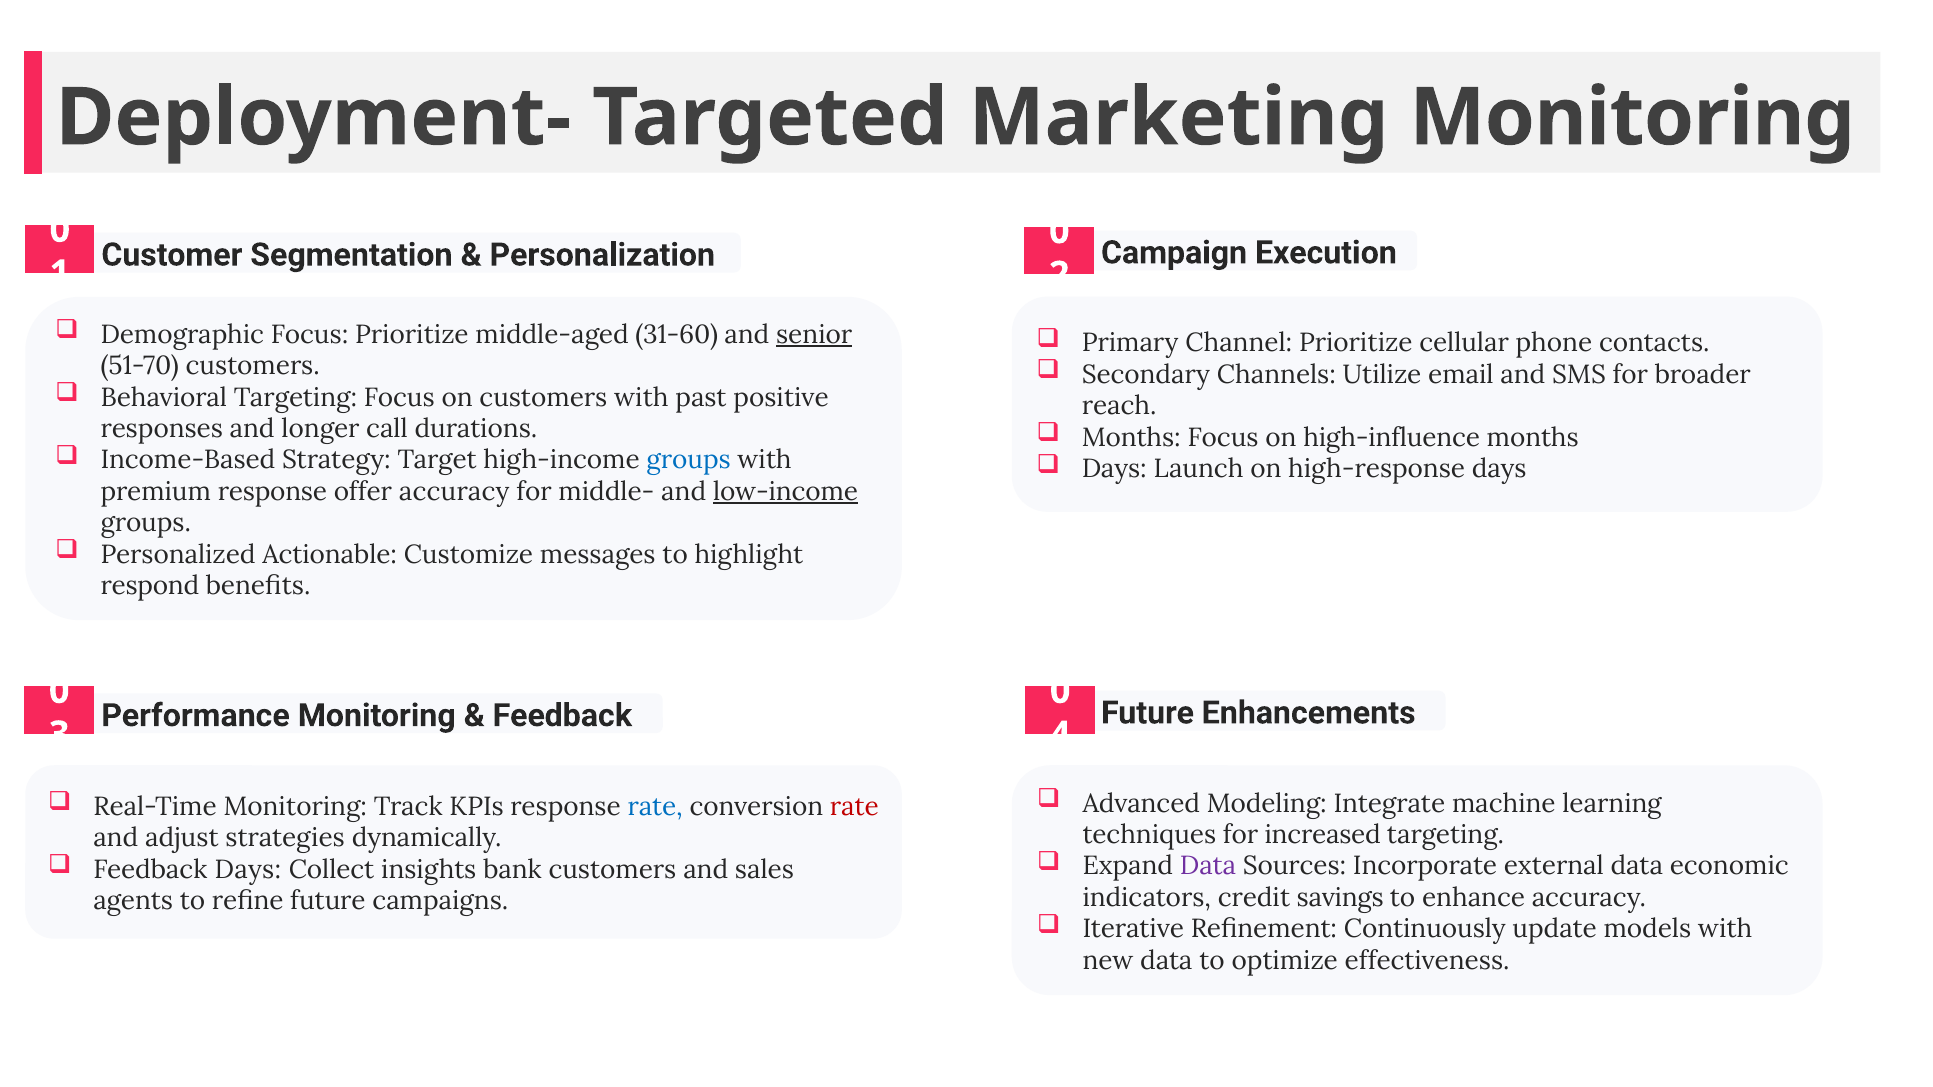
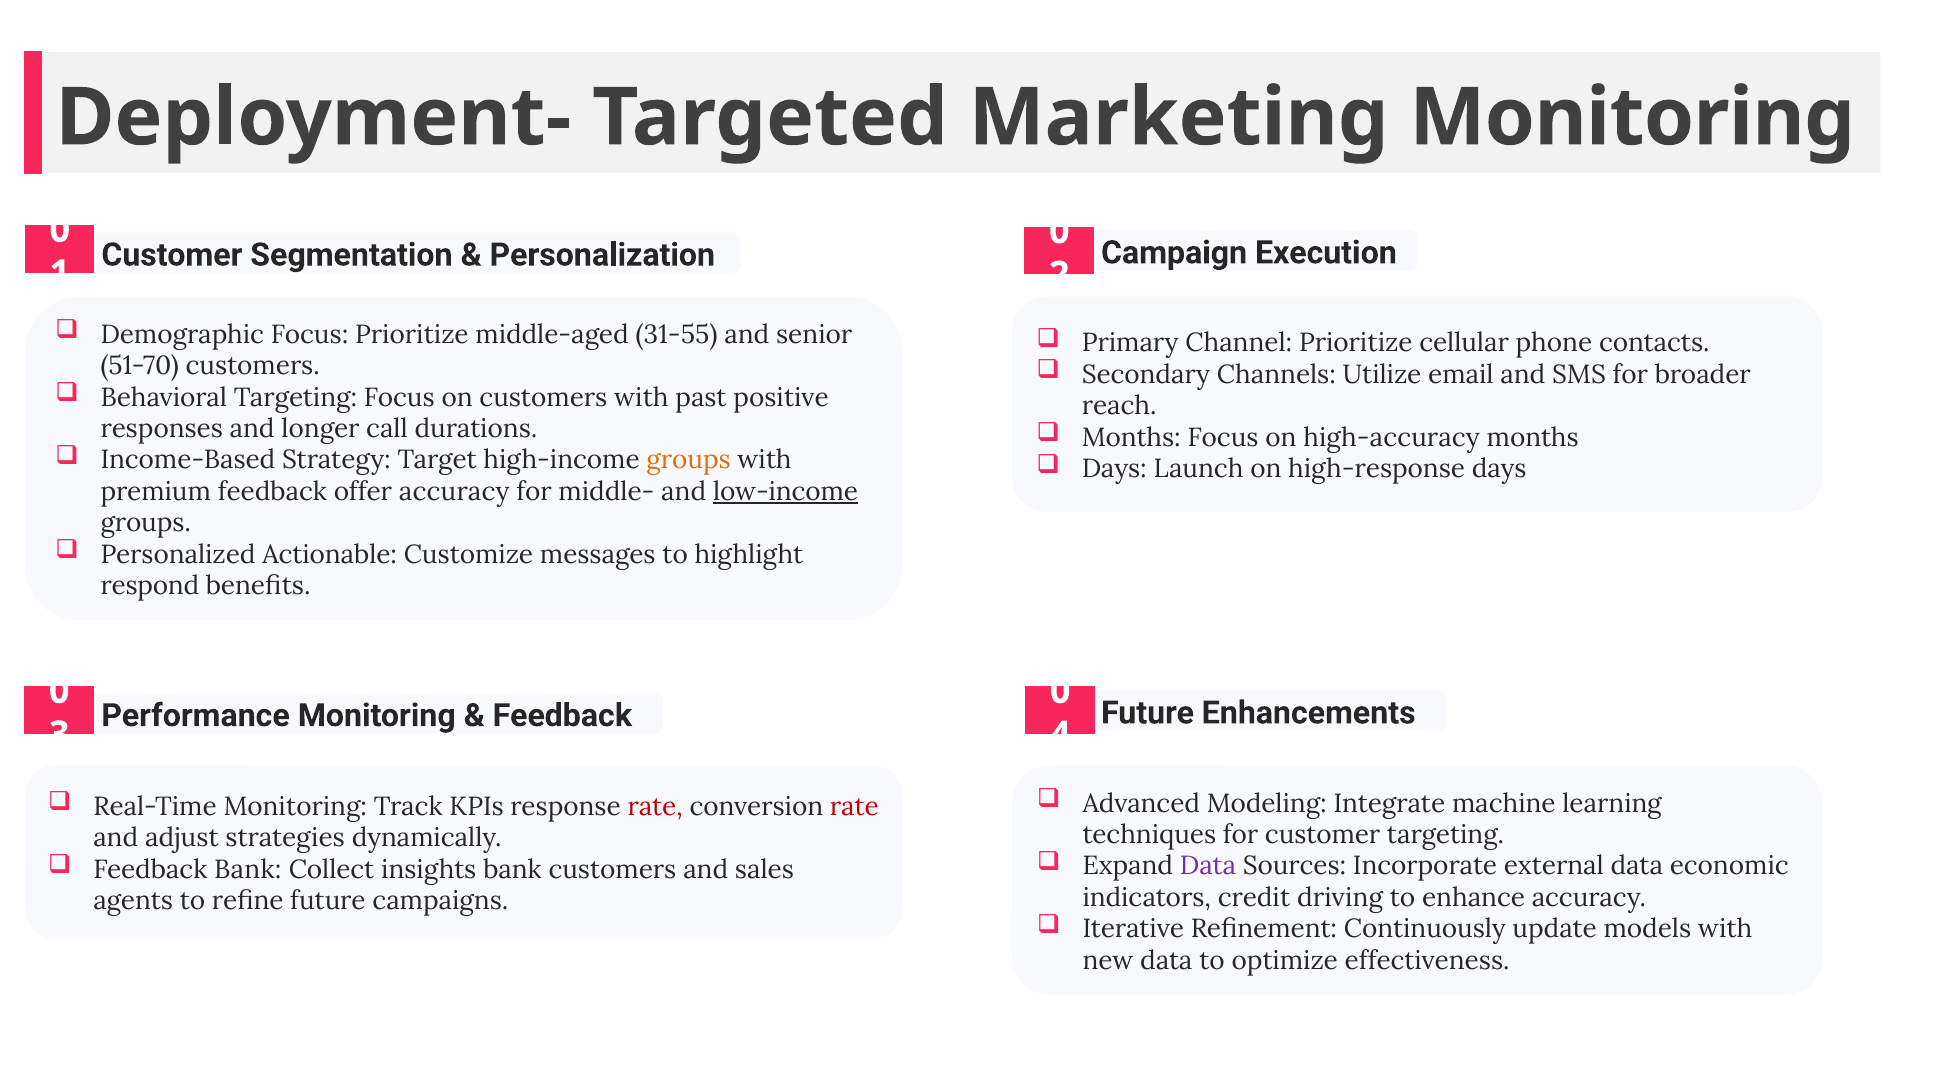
31-60: 31-60 -> 31-55
senior underline: present -> none
high-influence: high-influence -> high-accuracy
groups at (689, 460) colour: blue -> orange
premium response: response -> feedback
rate at (655, 807) colour: blue -> red
for increased: increased -> customer
Feedback Days: Days -> Bank
savings: savings -> driving
